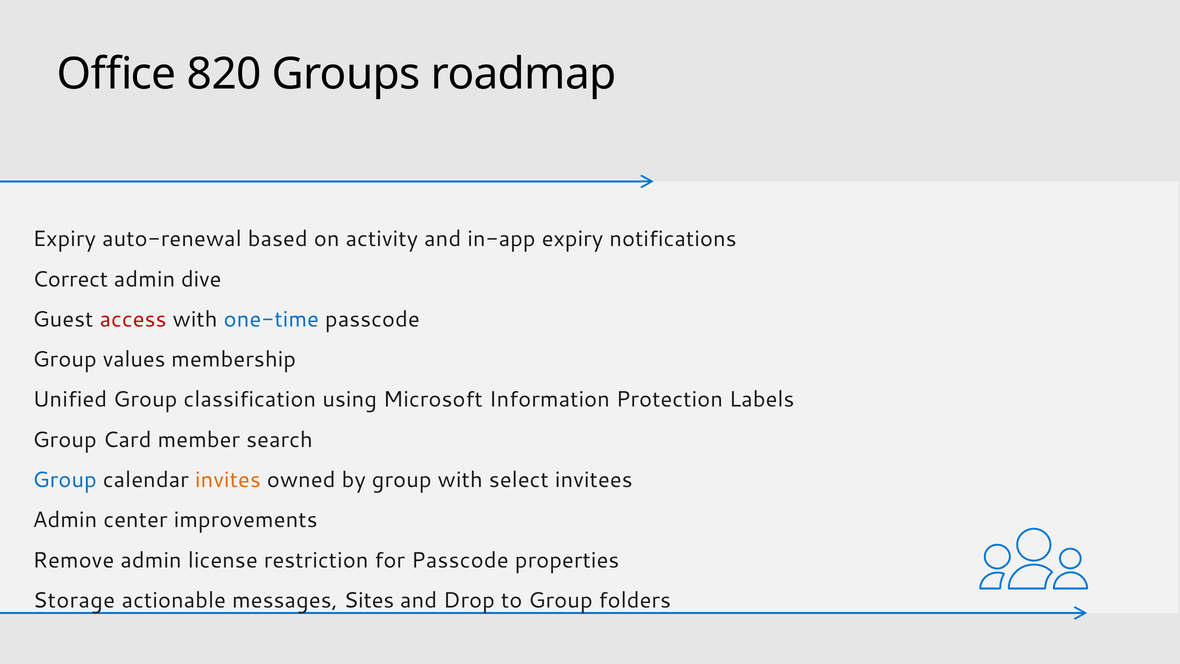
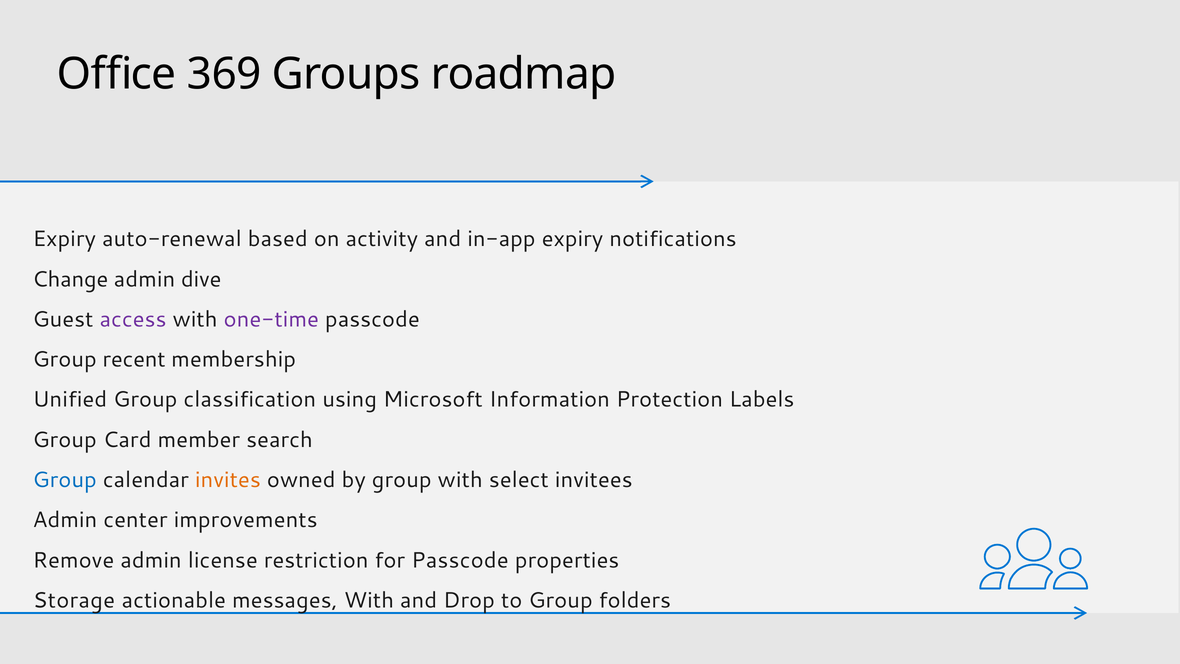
820: 820 -> 369
Correct: Correct -> Change
access colour: red -> purple
one-time colour: blue -> purple
values: values -> recent
messages Sites: Sites -> With
